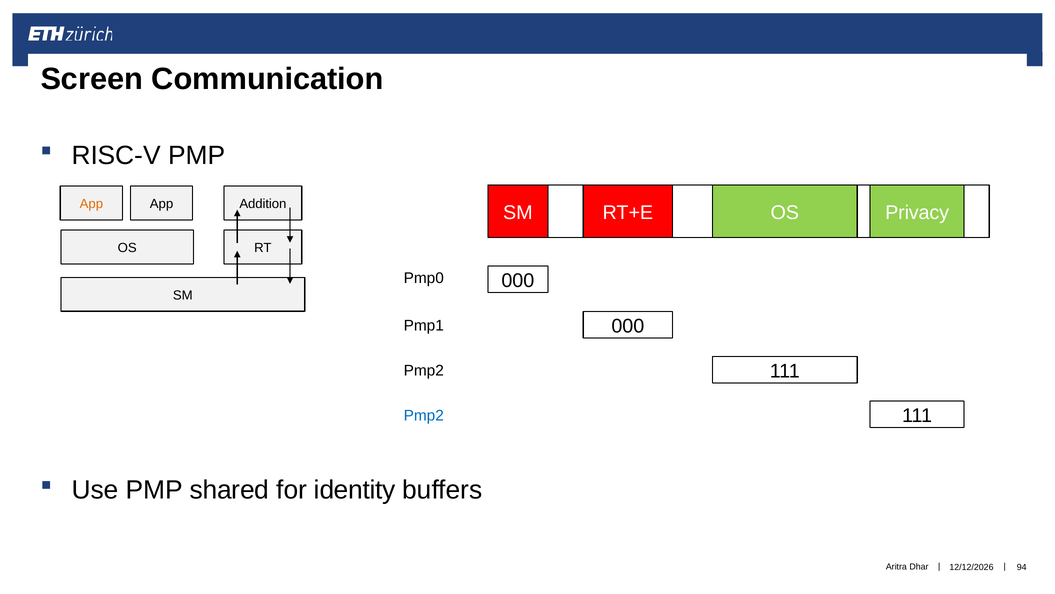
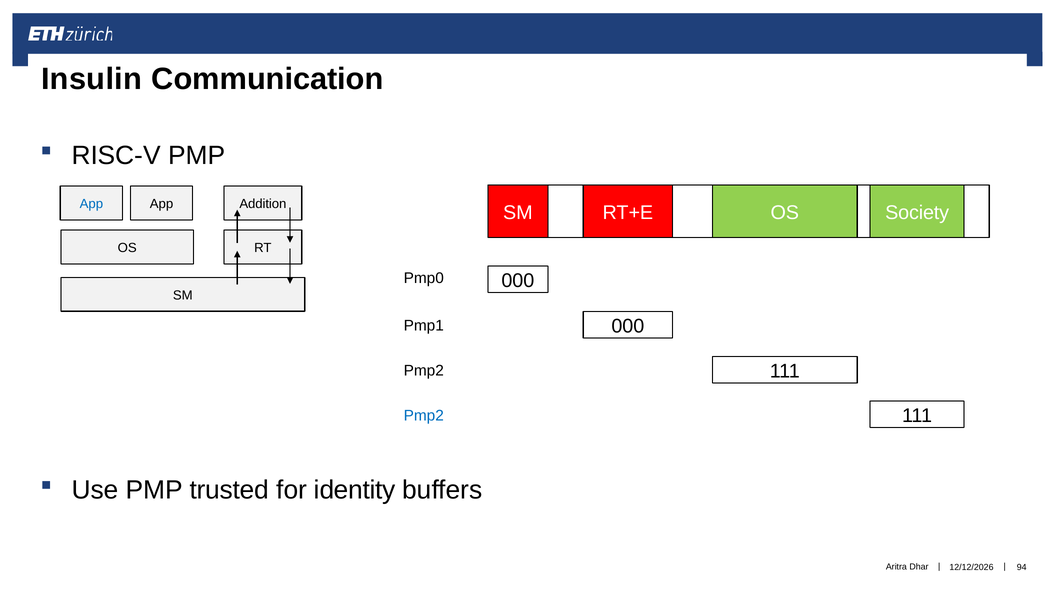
Screen: Screen -> Insulin
App at (91, 204) colour: orange -> blue
Privacy: Privacy -> Society
shared: shared -> trusted
